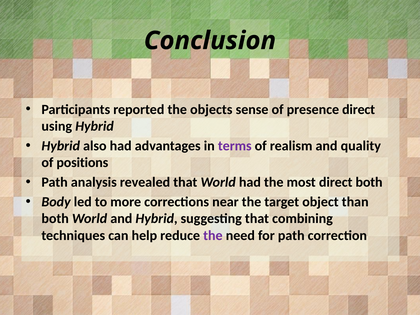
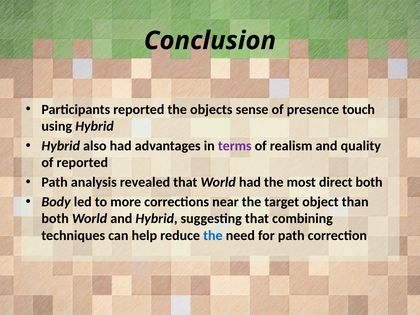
presence direct: direct -> touch
of positions: positions -> reported
the at (213, 235) colour: purple -> blue
